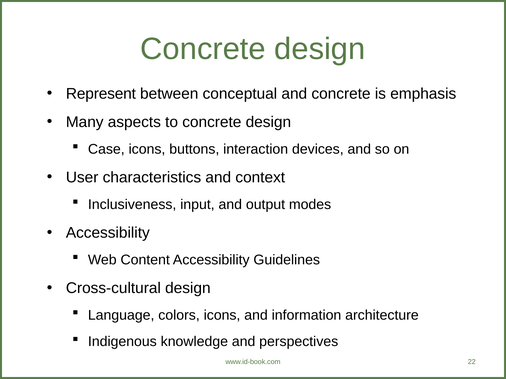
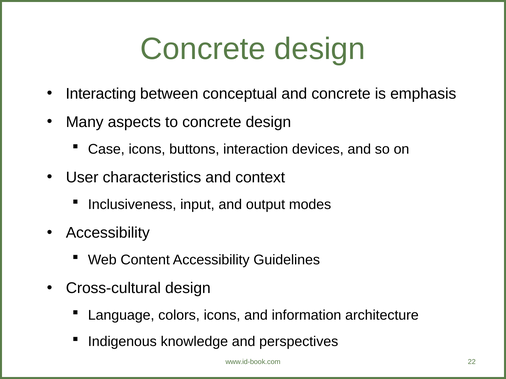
Represent: Represent -> Interacting
